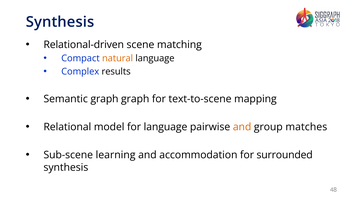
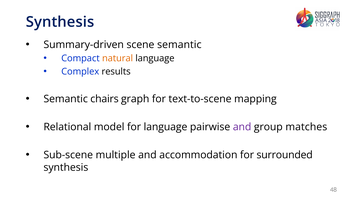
Relational-driven: Relational-driven -> Summary-driven
scene matching: matching -> semantic
Semantic graph: graph -> chairs
and at (242, 127) colour: orange -> purple
learning: learning -> multiple
